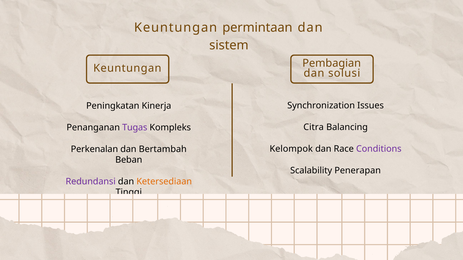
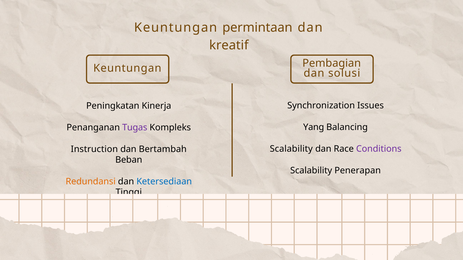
sistem: sistem -> kreatif
Citra: Citra -> Yang
Kelompok at (291, 149): Kelompok -> Scalability
Perkenalan: Perkenalan -> Instruction
Redundansi colour: purple -> orange
Ketersediaan colour: orange -> blue
